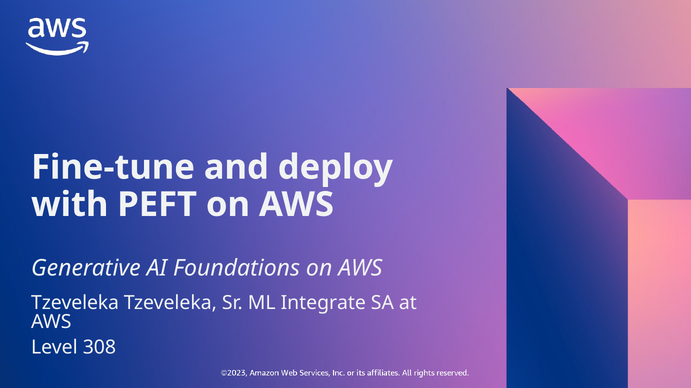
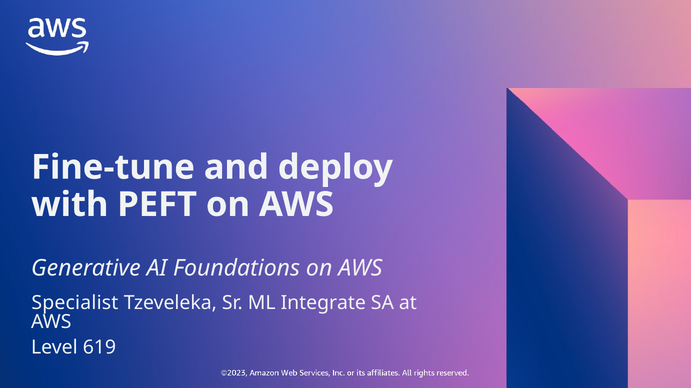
Tzeveleka at (75, 303): Tzeveleka -> Specialist
308: 308 -> 619
